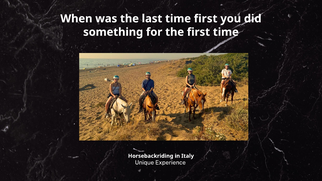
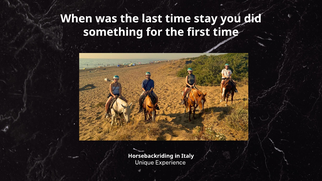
time first: first -> stay
